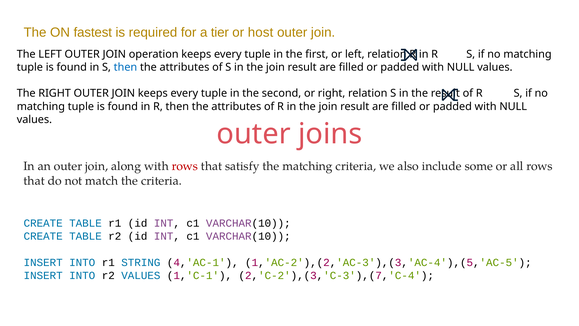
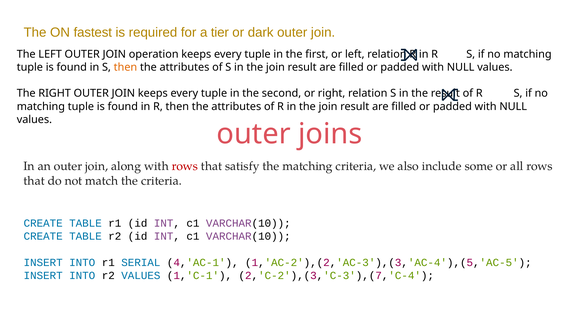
host: host -> dark
then at (125, 67) colour: blue -> orange
STRING: STRING -> SERIAL
